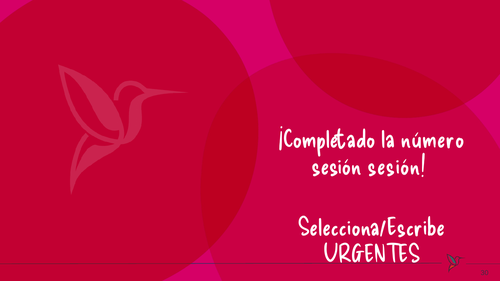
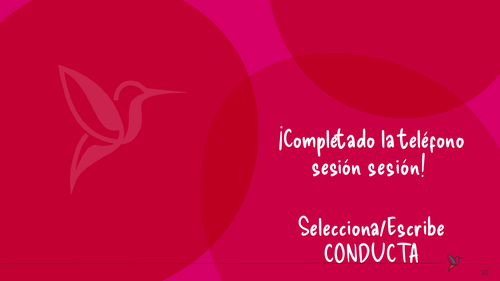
número: número -> teléfono
URGENTES: URGENTES -> CONDUCTA
